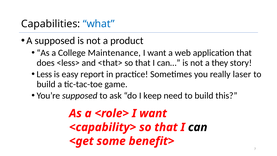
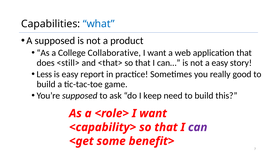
Maintenance: Maintenance -> Collaborative
<less>: <less> -> <still>
a they: they -> easy
laser: laser -> good
can colour: black -> purple
